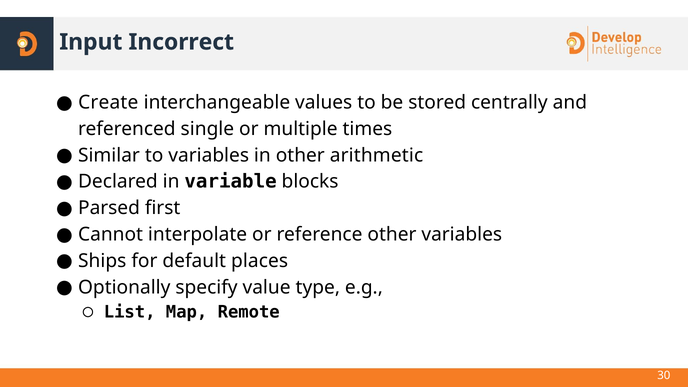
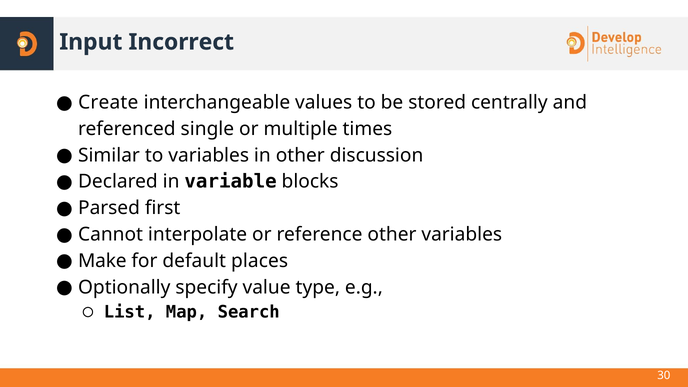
arithmetic: arithmetic -> discussion
Ships: Ships -> Make
Remote: Remote -> Search
